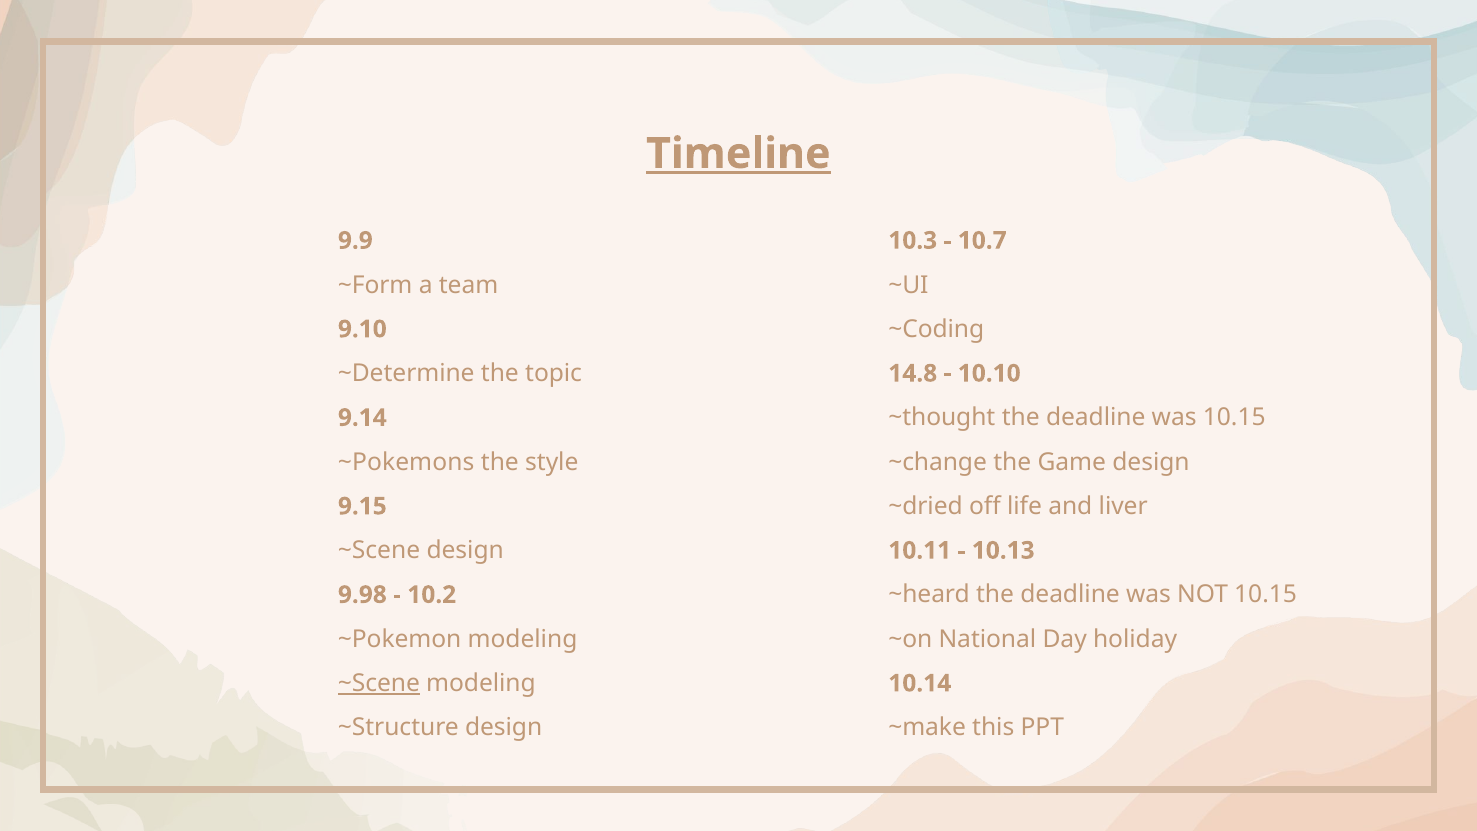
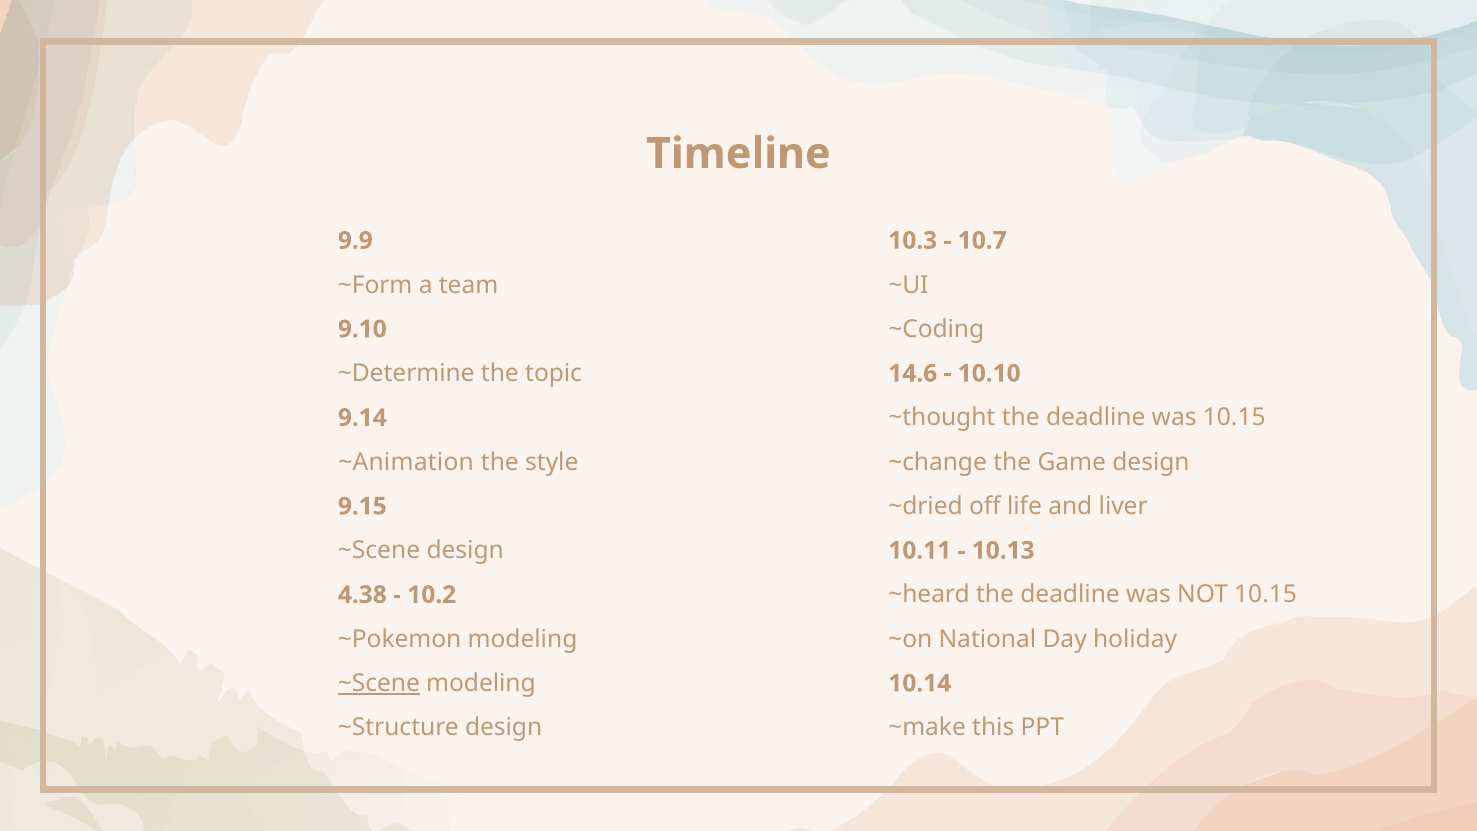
Timeline underline: present -> none
14.8: 14.8 -> 14.6
~Pokemons: ~Pokemons -> ~Animation
9.98: 9.98 -> 4.38
